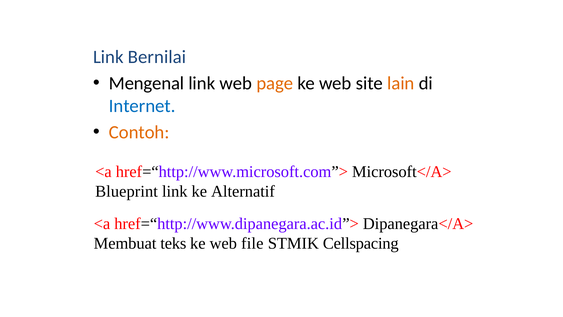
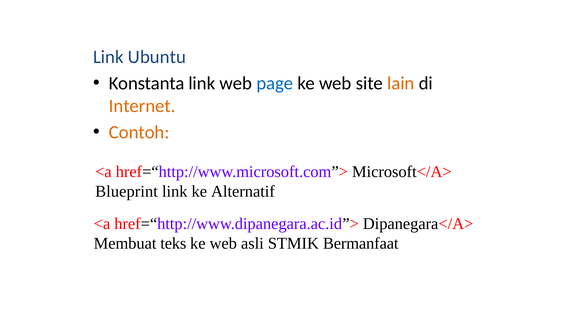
Bernilai: Bernilai -> Ubuntu
Mengenal: Mengenal -> Konstanta
page colour: orange -> blue
Internet colour: blue -> orange
file: file -> asli
Cellspacing: Cellspacing -> Bermanfaat
